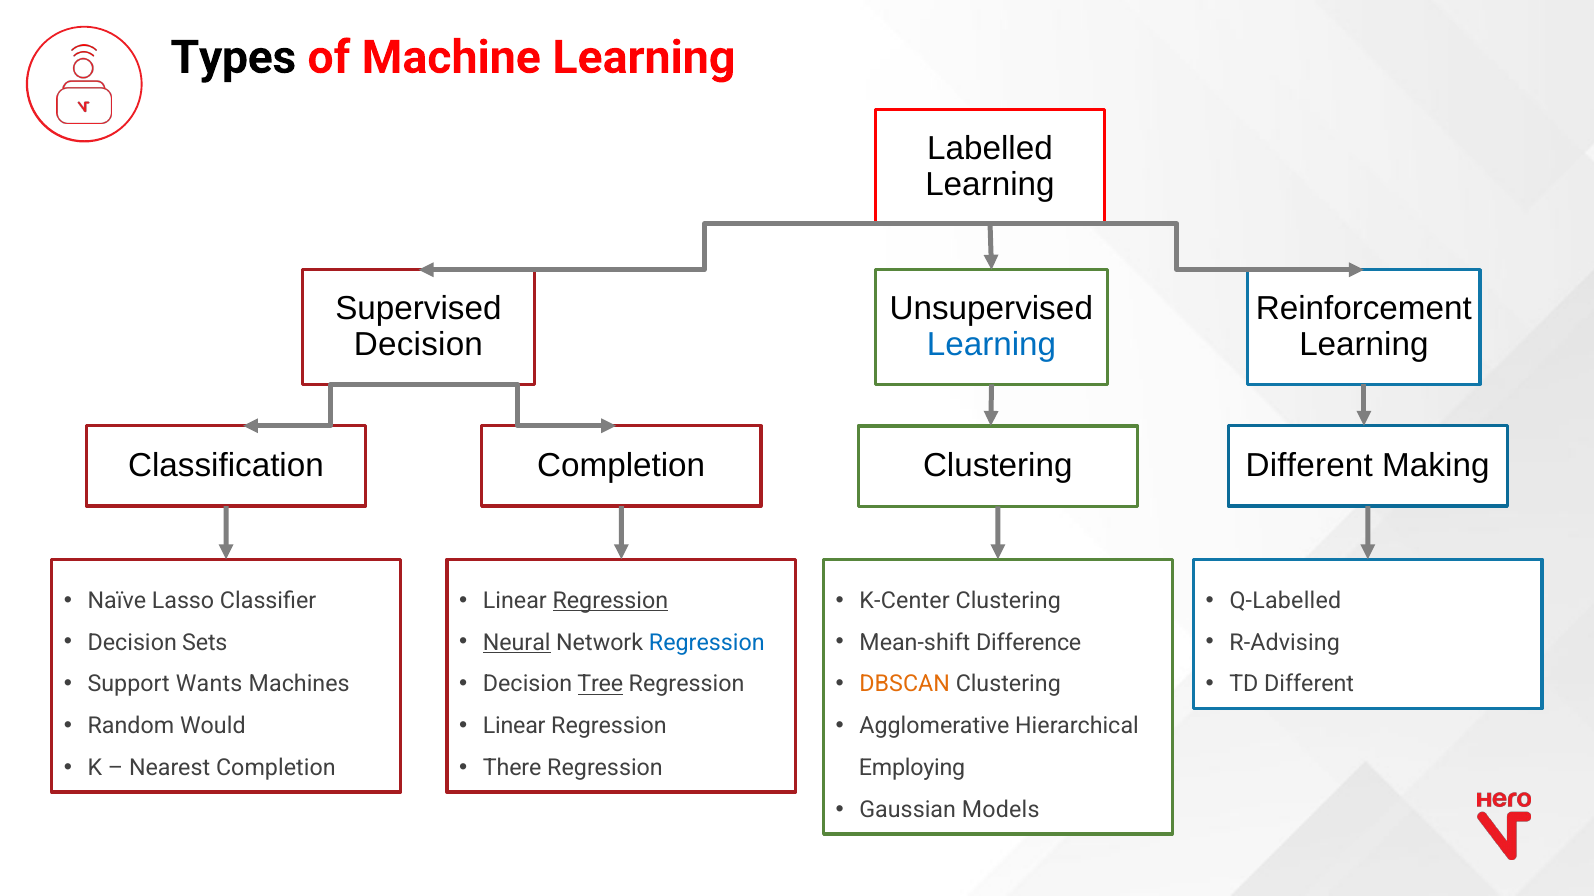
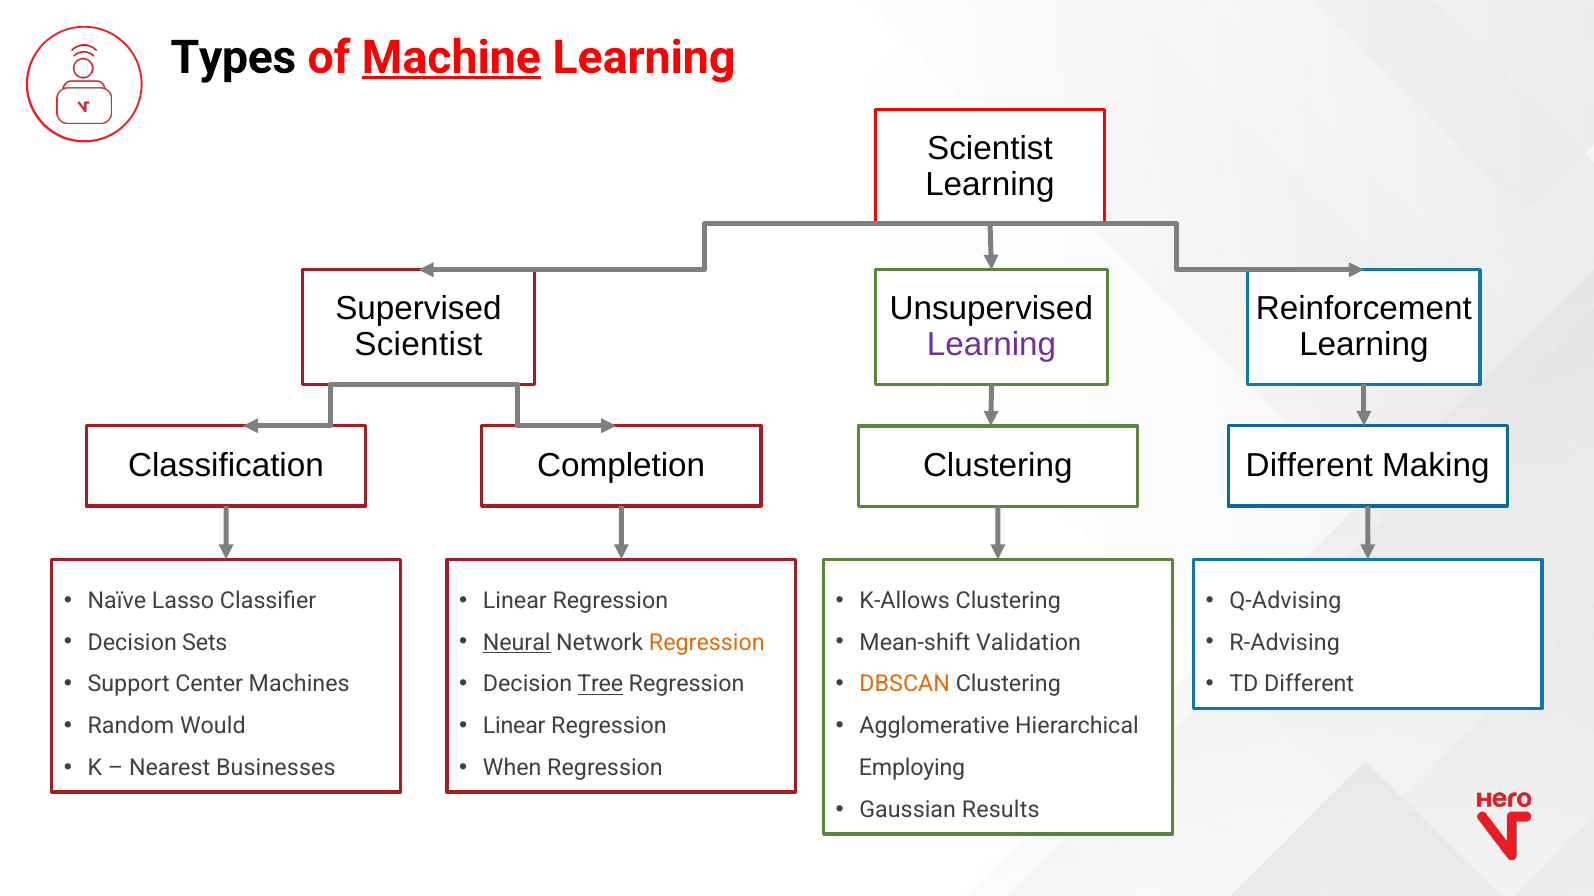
Machine underline: none -> present
Labelled at (990, 149): Labelled -> Scientist
Decision at (418, 345): Decision -> Scientist
Learning at (991, 345) colour: blue -> purple
Regression at (610, 601) underline: present -> none
K-Center: K-Center -> K-Allows
Q-Labelled: Q-Labelled -> Q-Advising
Regression at (707, 643) colour: blue -> orange
Difference: Difference -> Validation
Wants: Wants -> Center
Nearest Completion: Completion -> Businesses
There: There -> When
Models: Models -> Results
